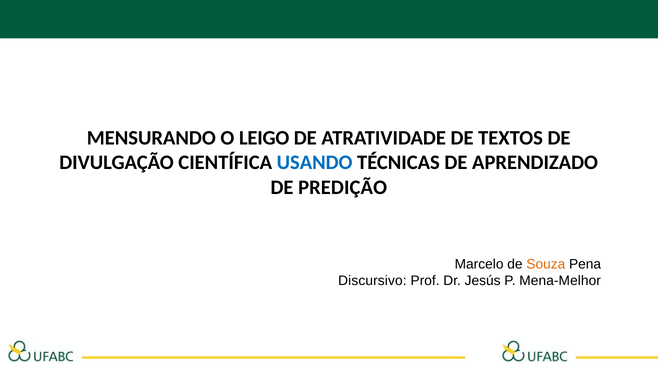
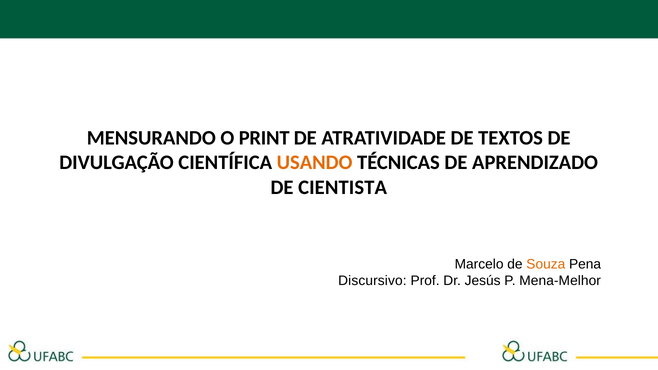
LEIGO: LEIGO -> PRINT
USANDO colour: blue -> orange
PREDIÇÃO: PREDIÇÃO -> CIENTISTA
